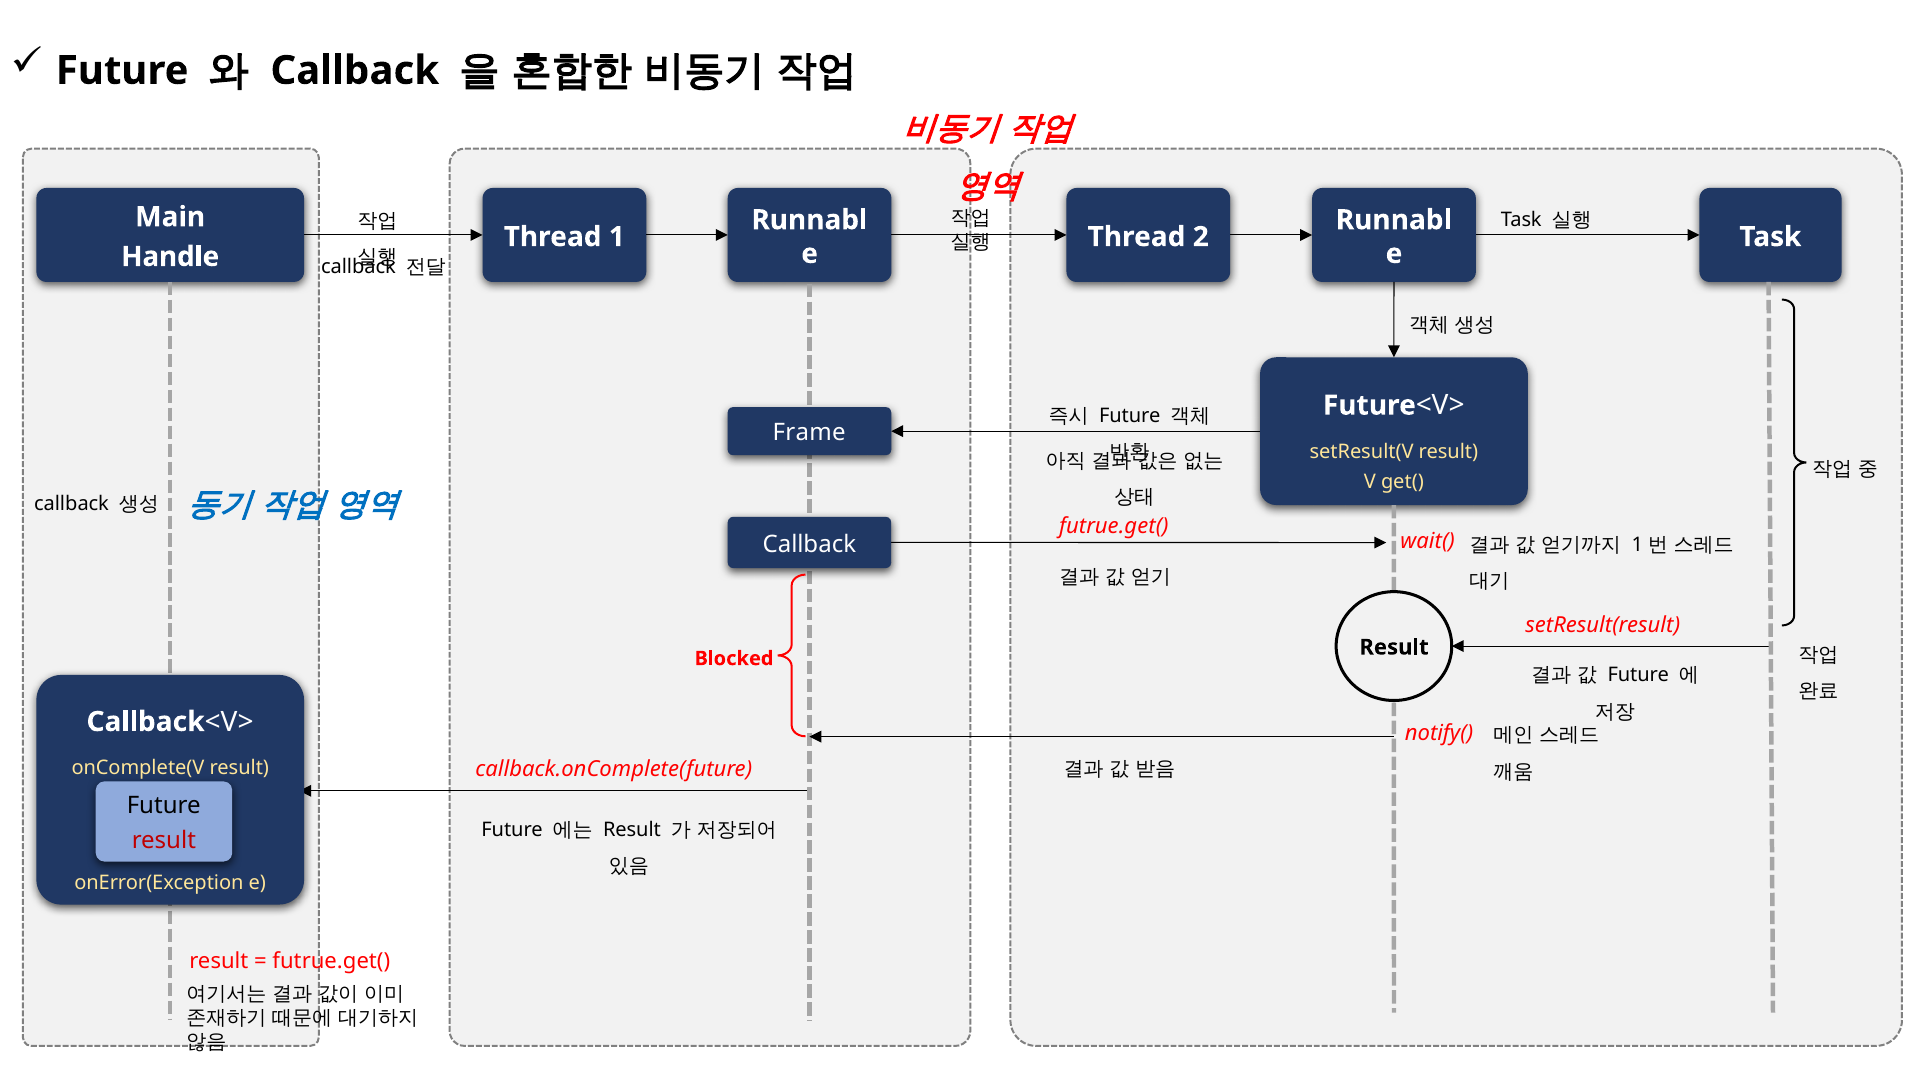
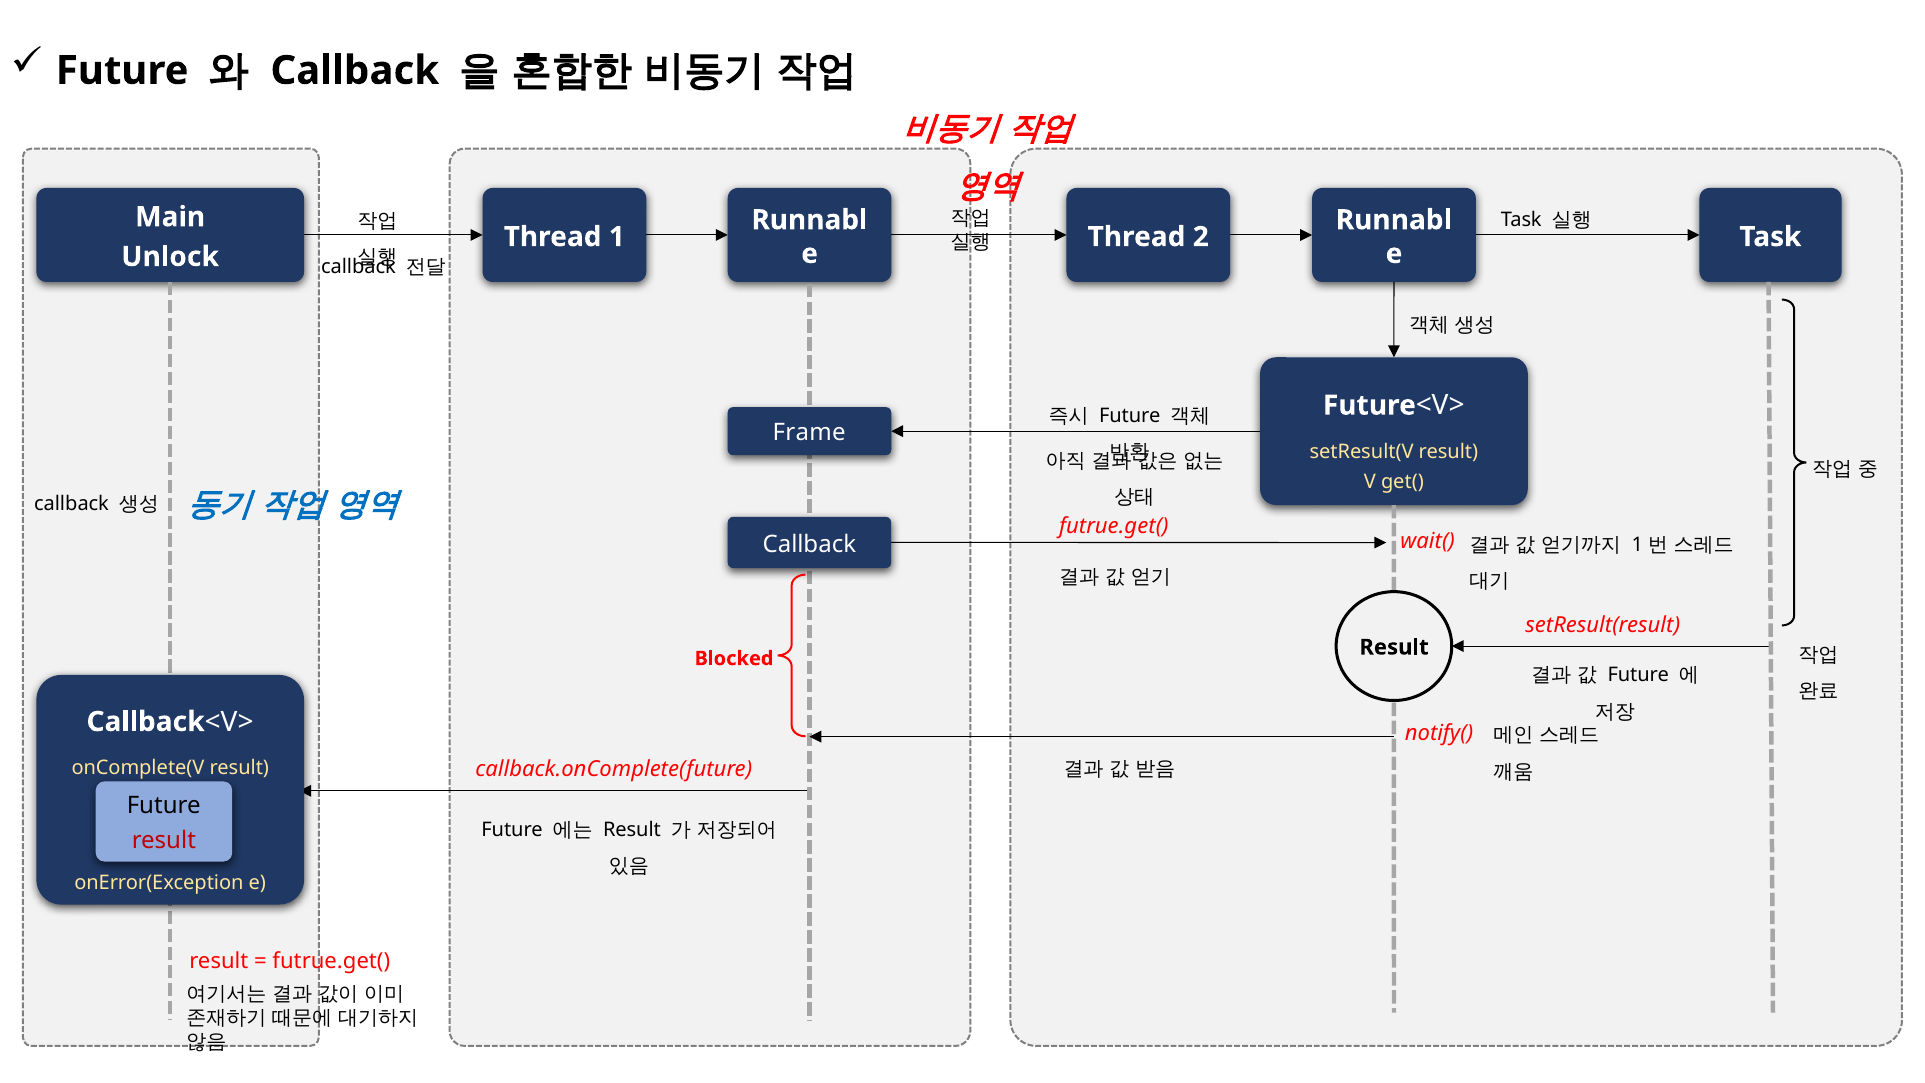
Handle: Handle -> Unlock
